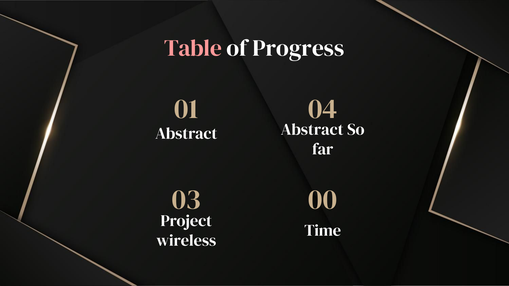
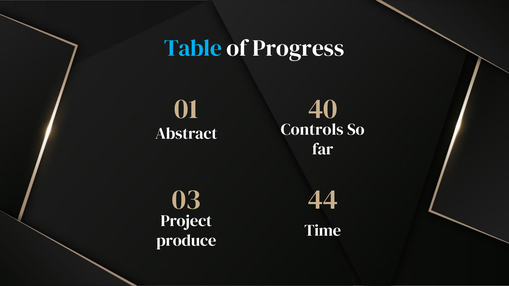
Table colour: pink -> light blue
04: 04 -> 40
Abstract Abstract: Abstract -> Controls
00: 00 -> 44
wireless: wireless -> produce
